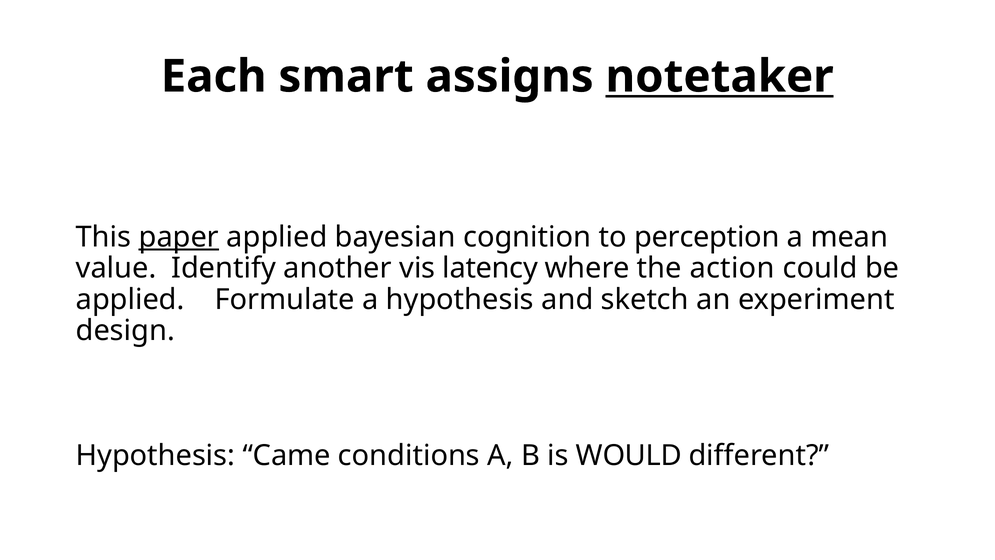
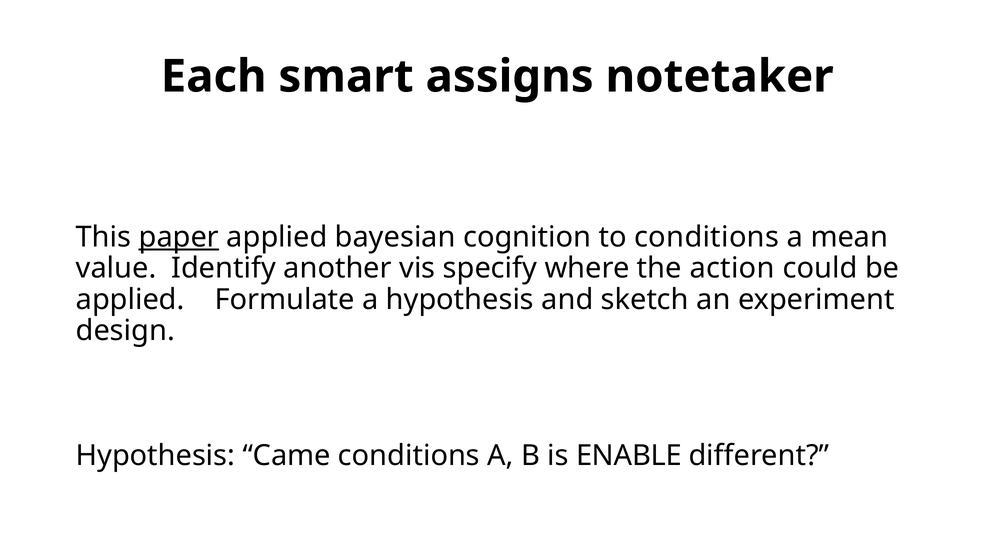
notetaker underline: present -> none
to perception: perception -> conditions
latency: latency -> specify
WOULD: WOULD -> ENABLE
